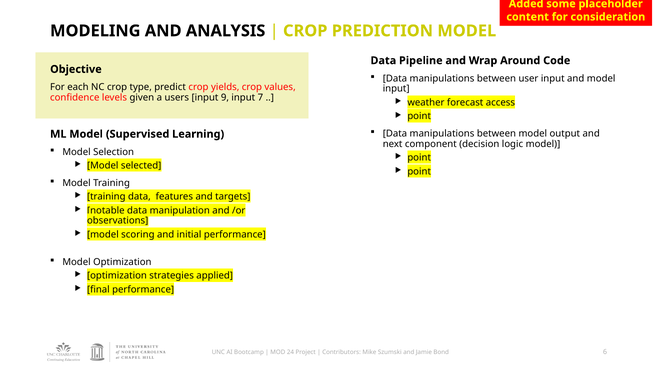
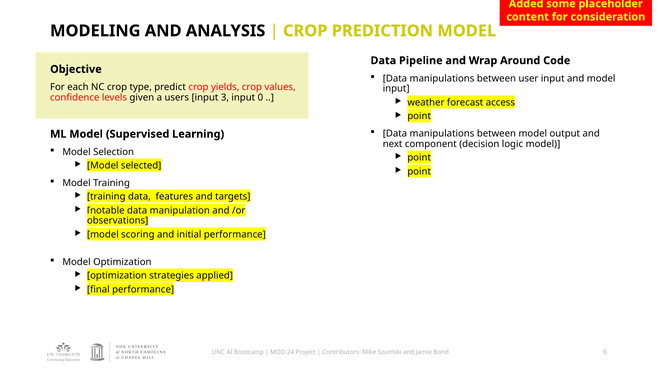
9: 9 -> 3
7: 7 -> 0
